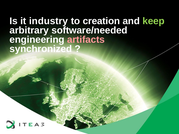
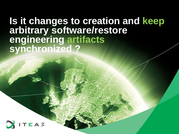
industry: industry -> changes
software/needed: software/needed -> software/restore
artifacts colour: pink -> light green
